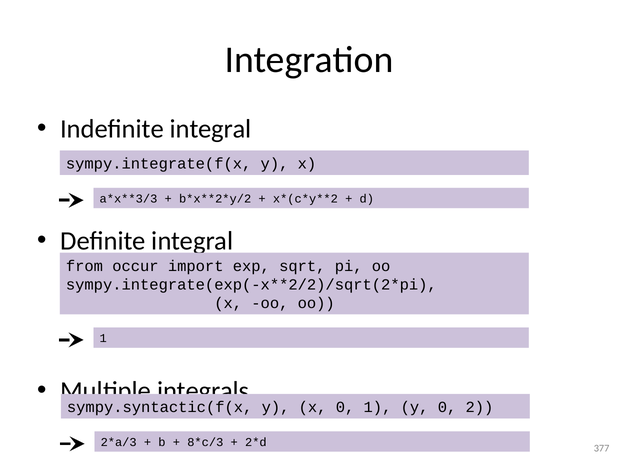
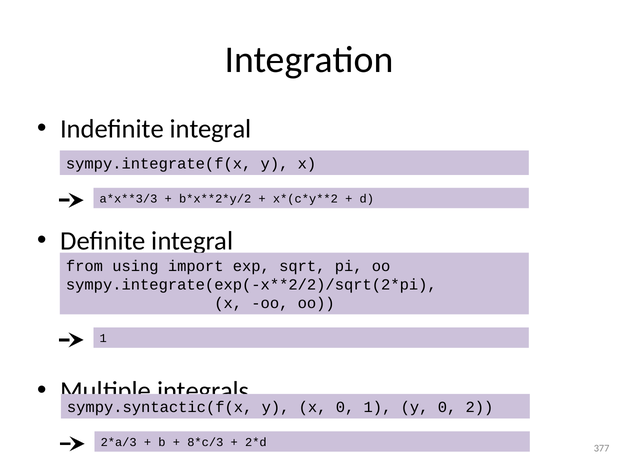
occur: occur -> using
